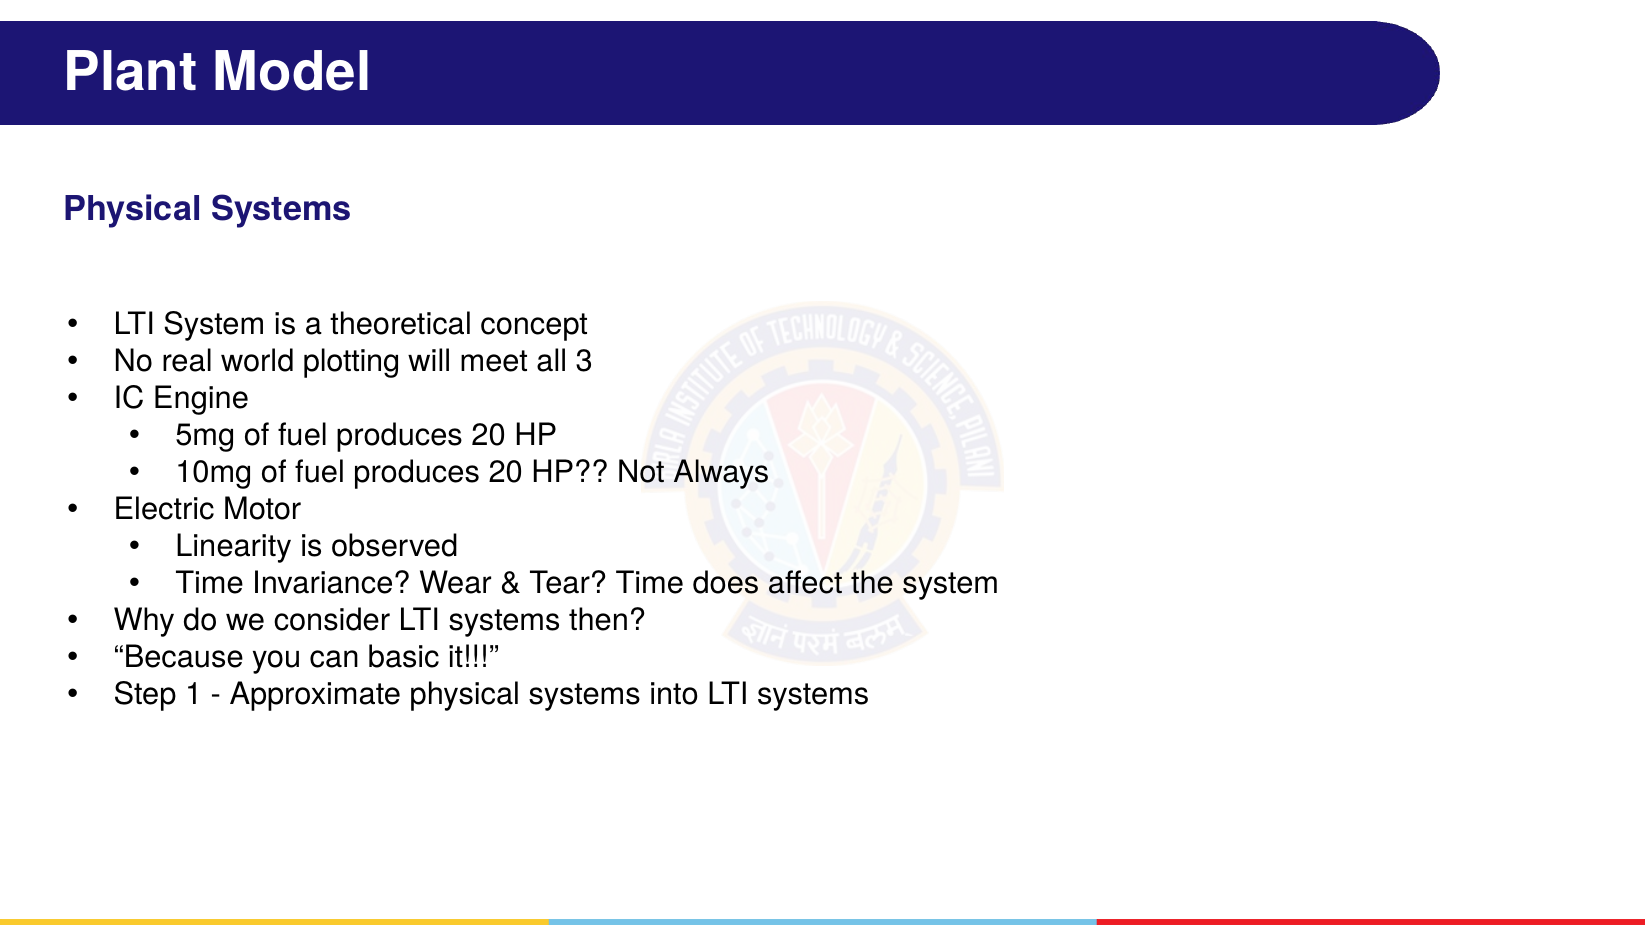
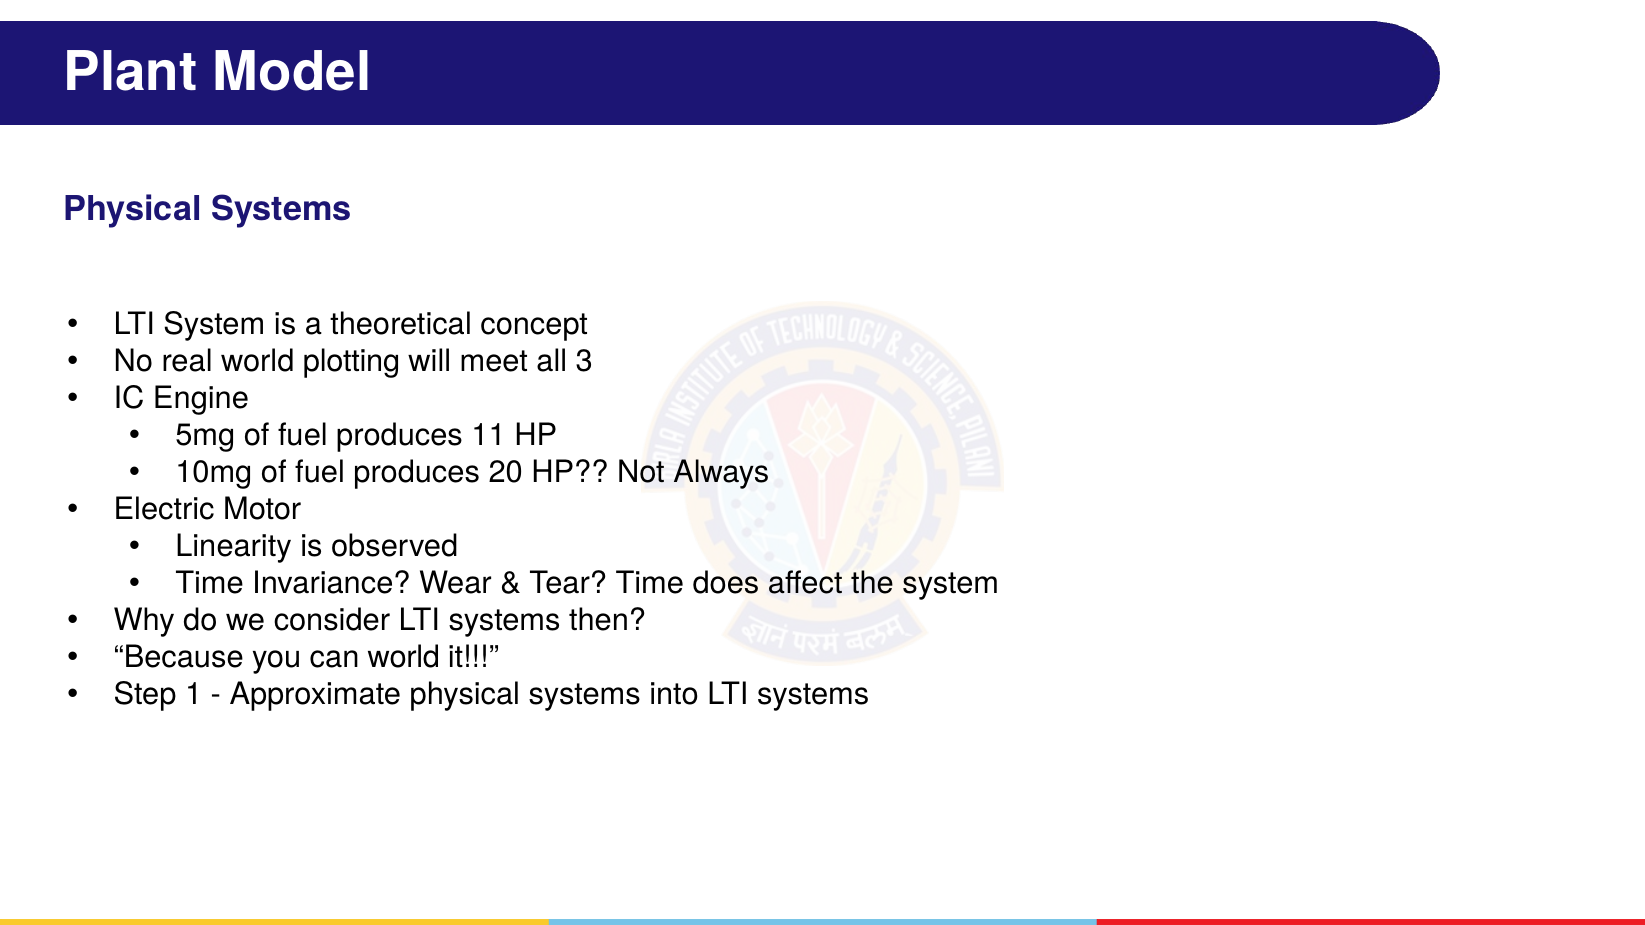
20 at (489, 436): 20 -> 11
can basic: basic -> world
